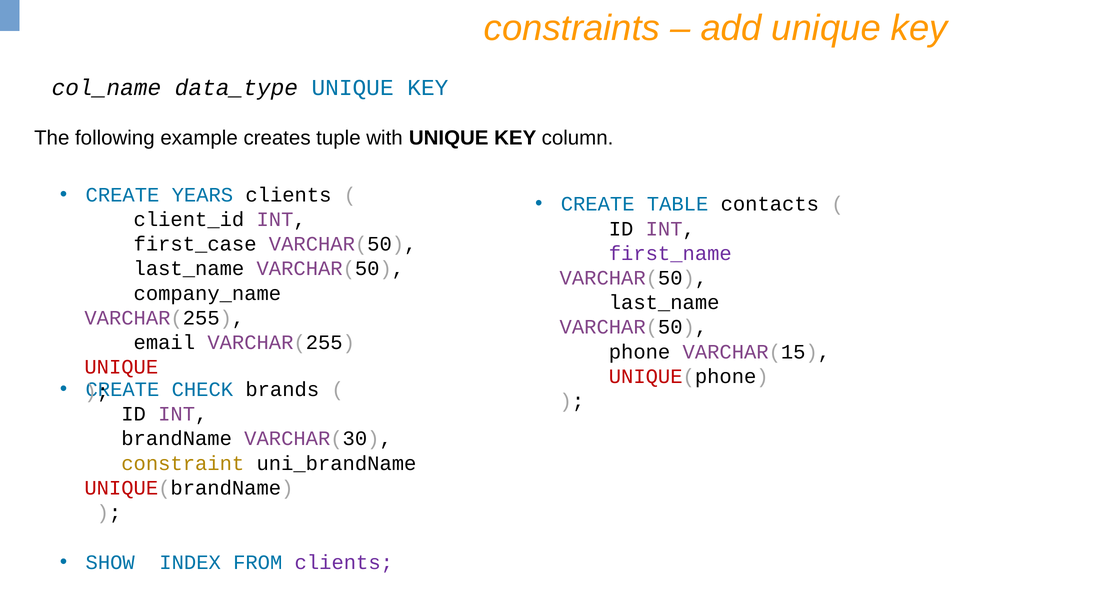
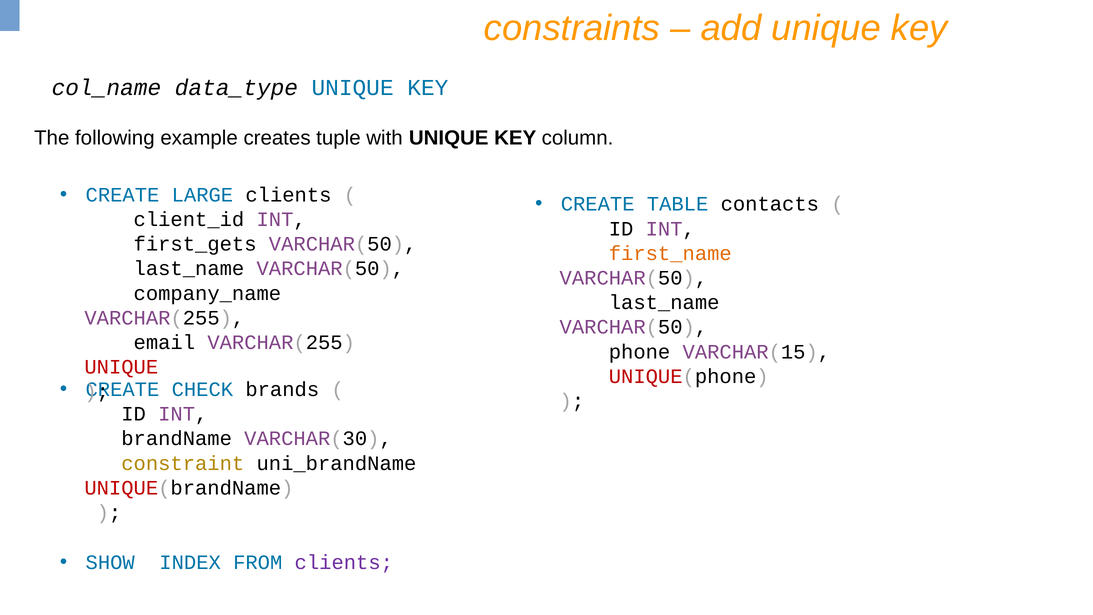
YEARS: YEARS -> LARGE
first_case: first_case -> first_gets
first_name colour: purple -> orange
